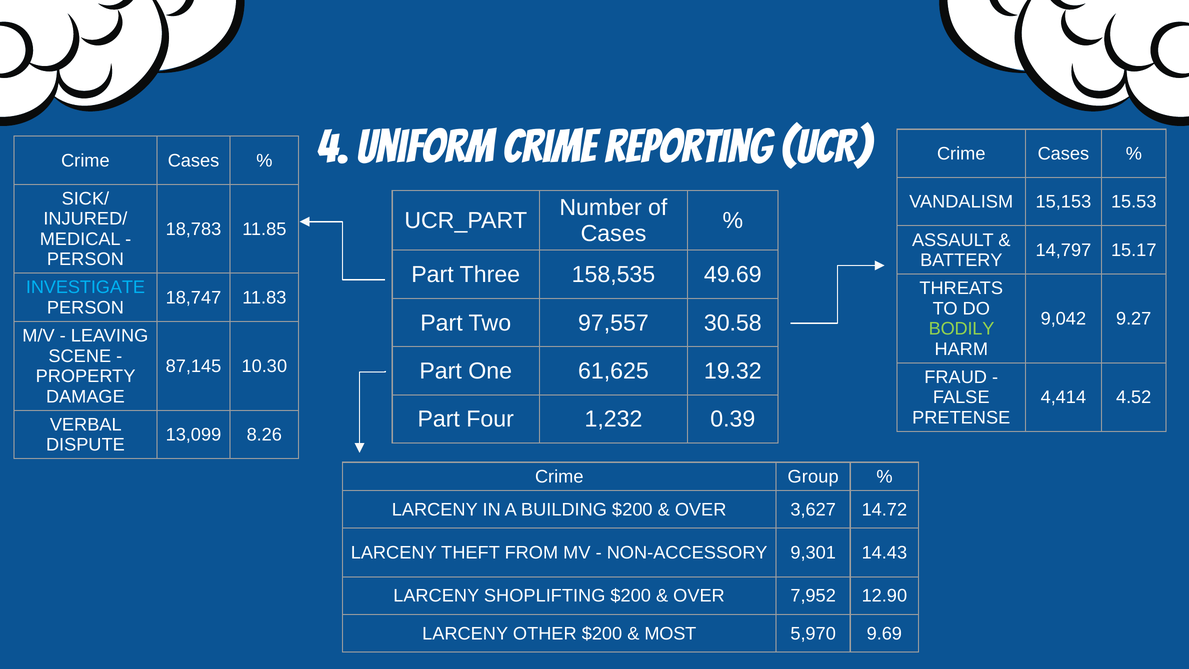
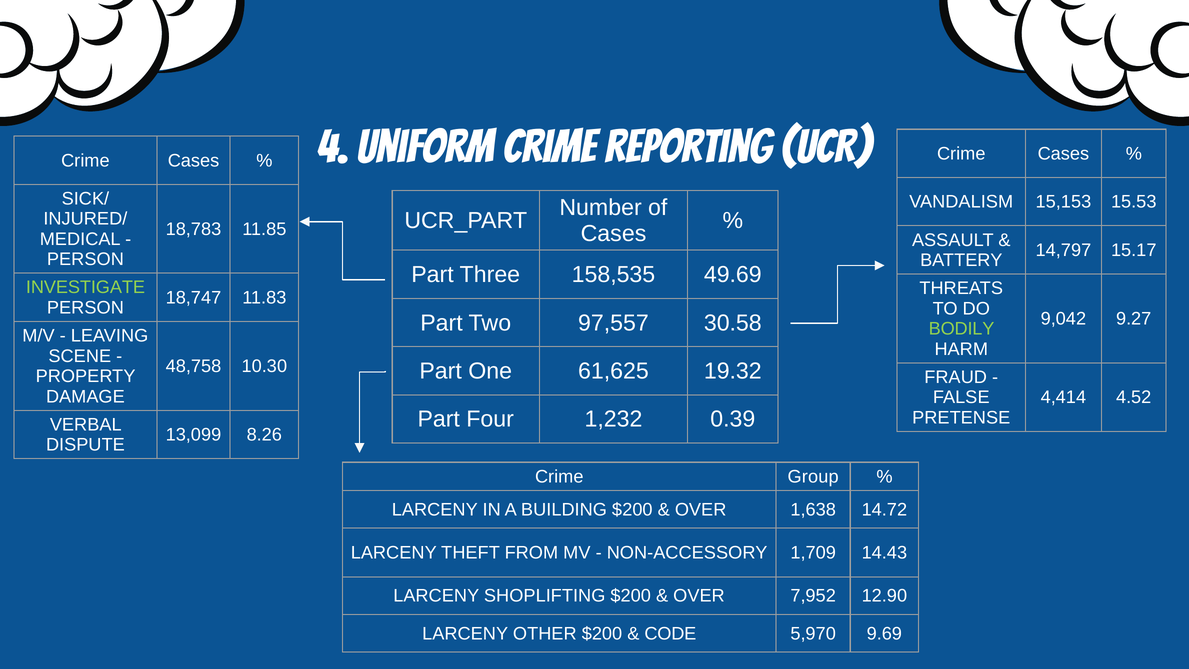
INVESTIGATE colour: light blue -> light green
87,145: 87,145 -> 48,758
3,627: 3,627 -> 1,638
9,301: 9,301 -> 1,709
MOST: MOST -> CODE
